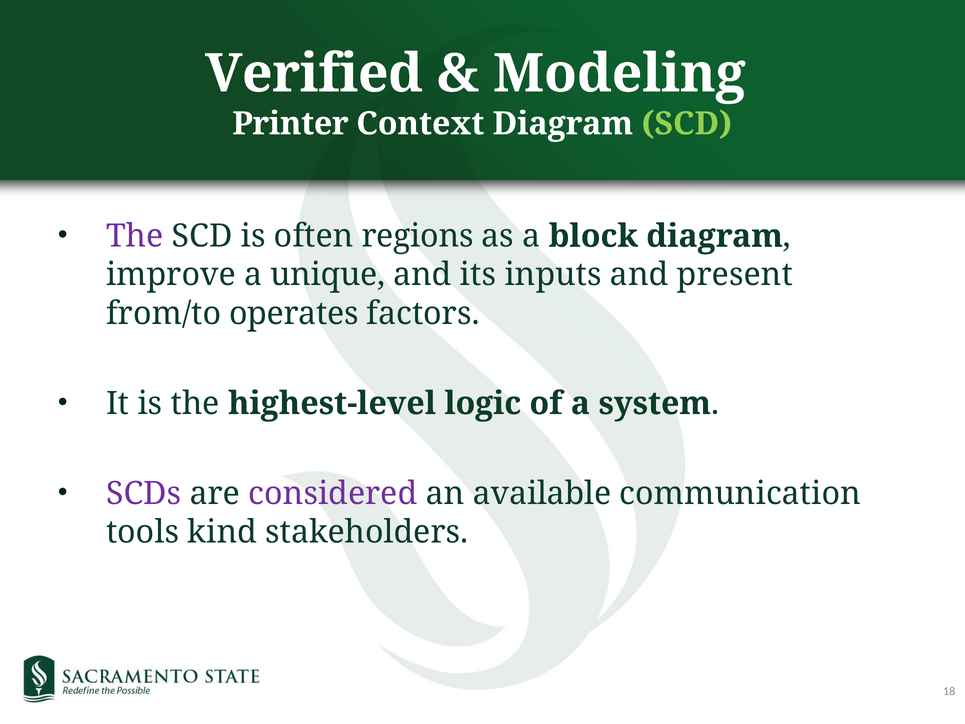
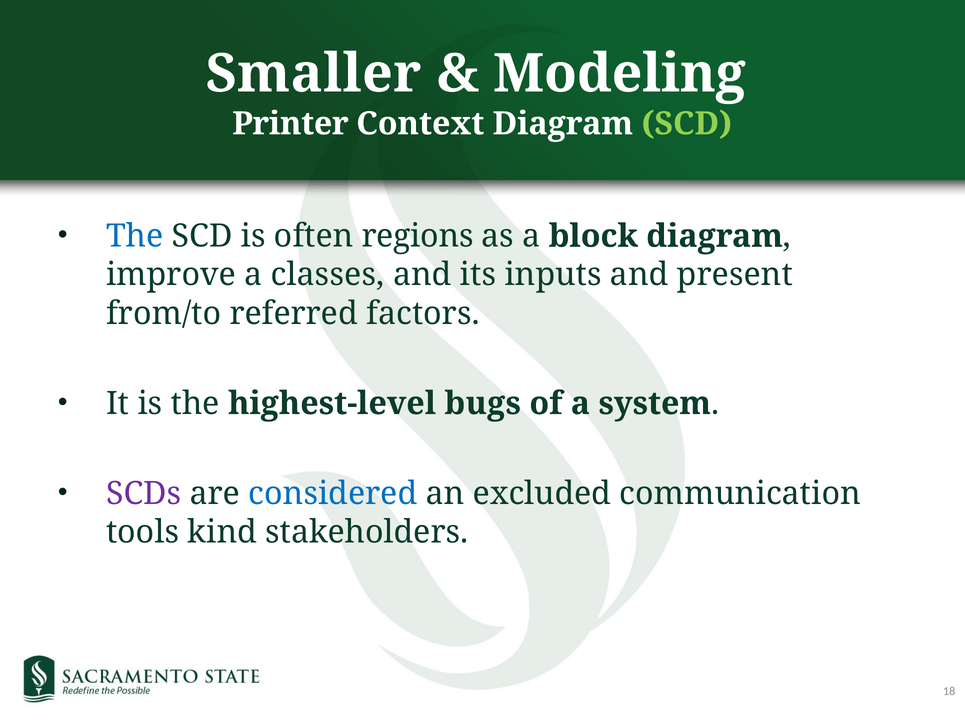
Verified: Verified -> Smaller
The at (135, 236) colour: purple -> blue
unique: unique -> classes
operates: operates -> referred
logic: logic -> bugs
considered colour: purple -> blue
available: available -> excluded
